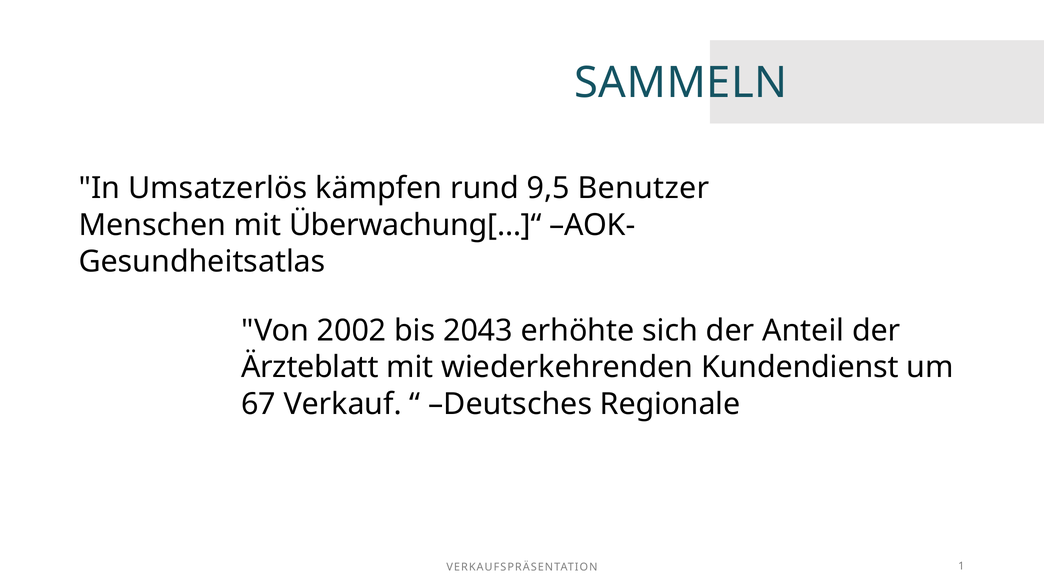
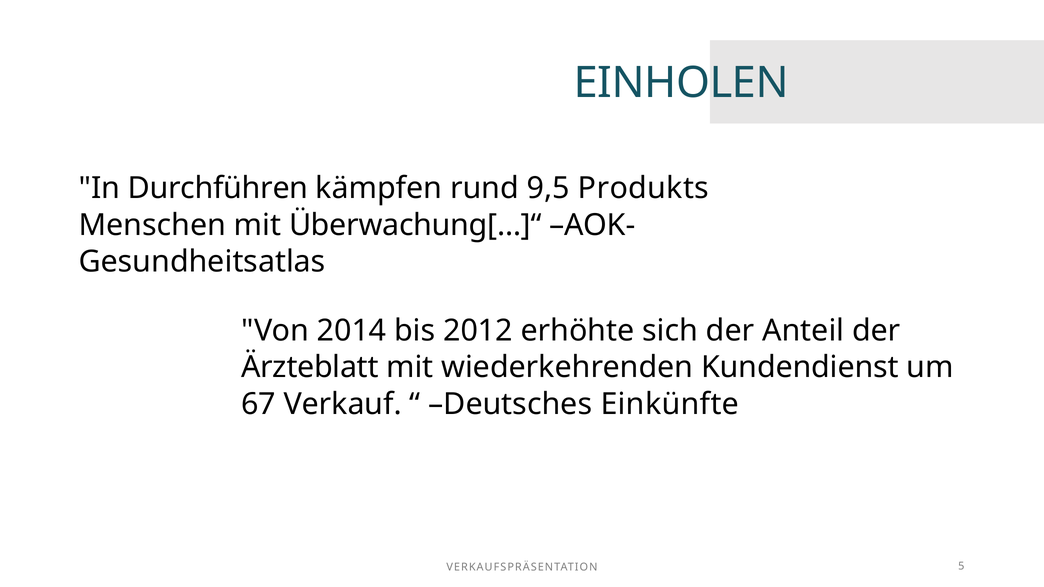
SAMMELN: SAMMELN -> EINHOLEN
Umsatzerlös: Umsatzerlös -> Durchführen
Benutzer: Benutzer -> Produkts
2002: 2002 -> 2014
2043: 2043 -> 2012
Regionale: Regionale -> Einkünfte
1: 1 -> 5
